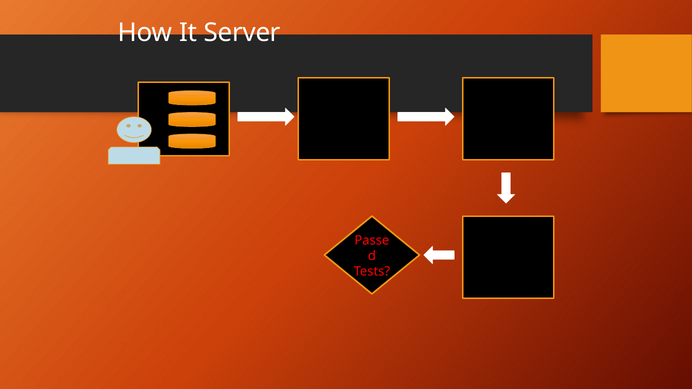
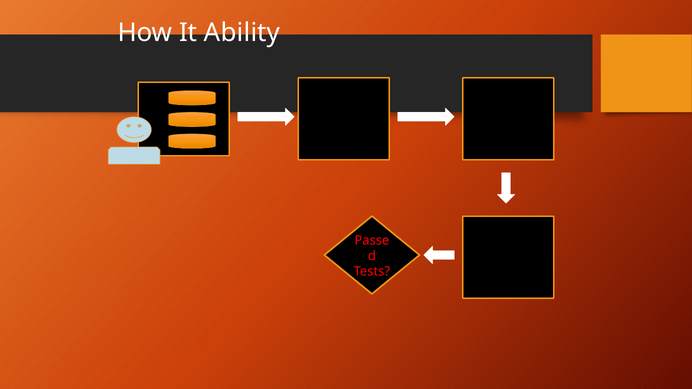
It Server: Server -> Ability
